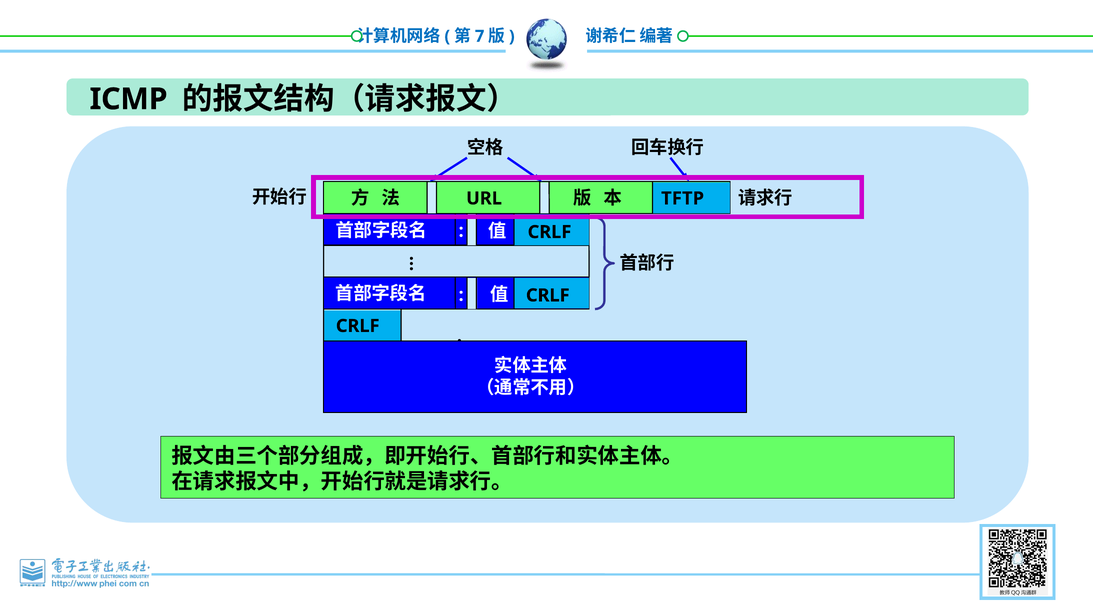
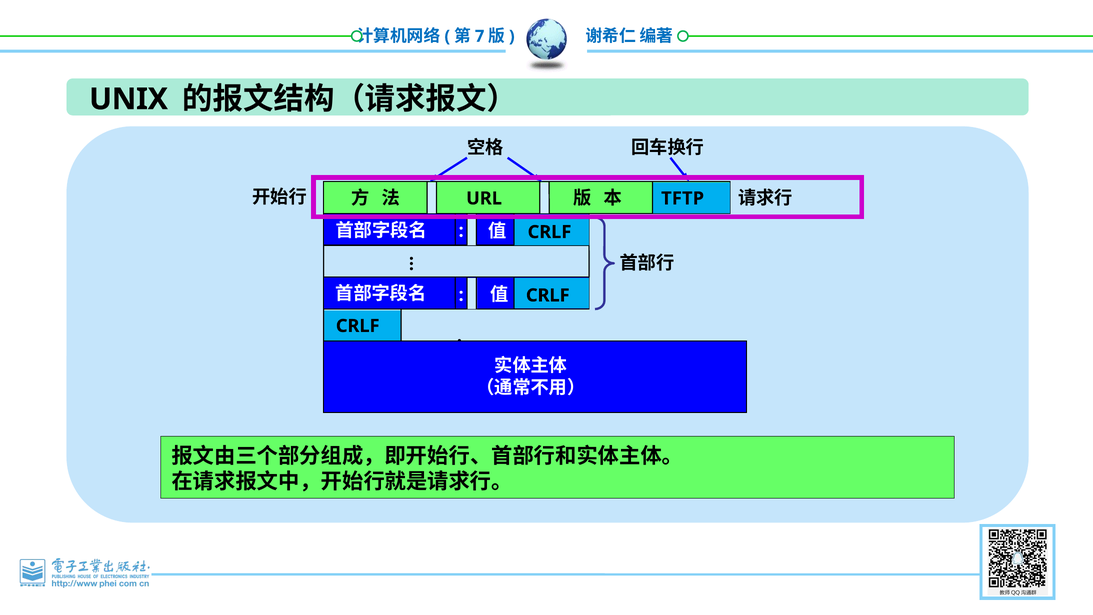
ICMP: ICMP -> UNIX
